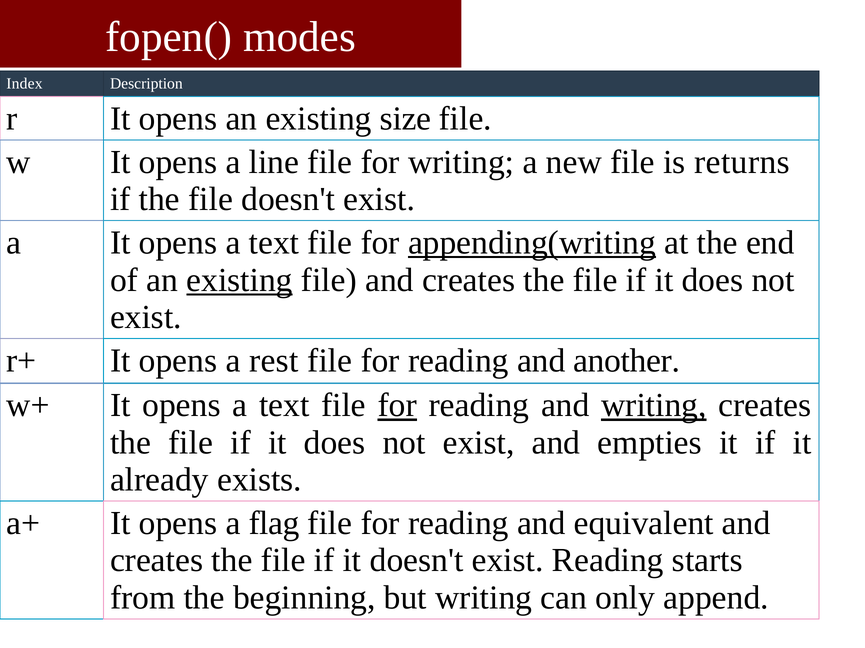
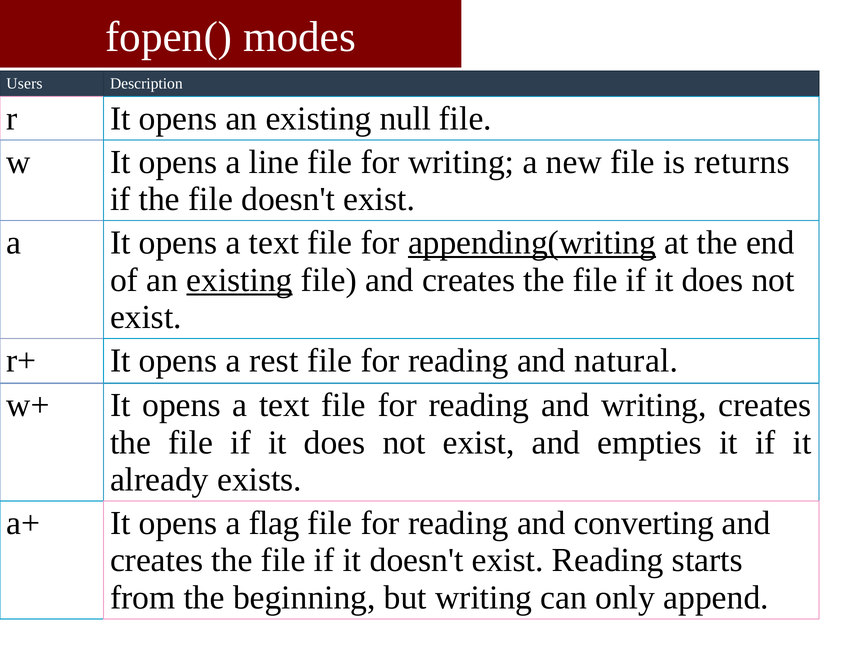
Index: Index -> Users
size: size -> null
another: another -> natural
for at (397, 406) underline: present -> none
writing at (654, 406) underline: present -> none
equivalent: equivalent -> converting
